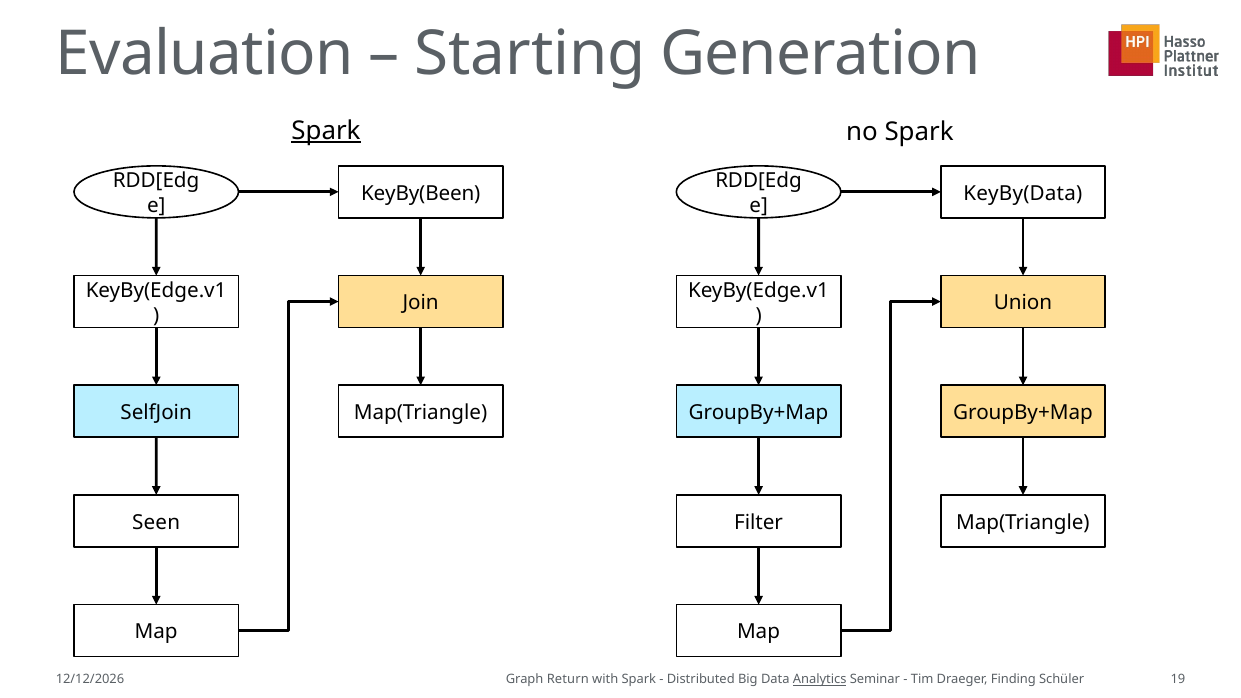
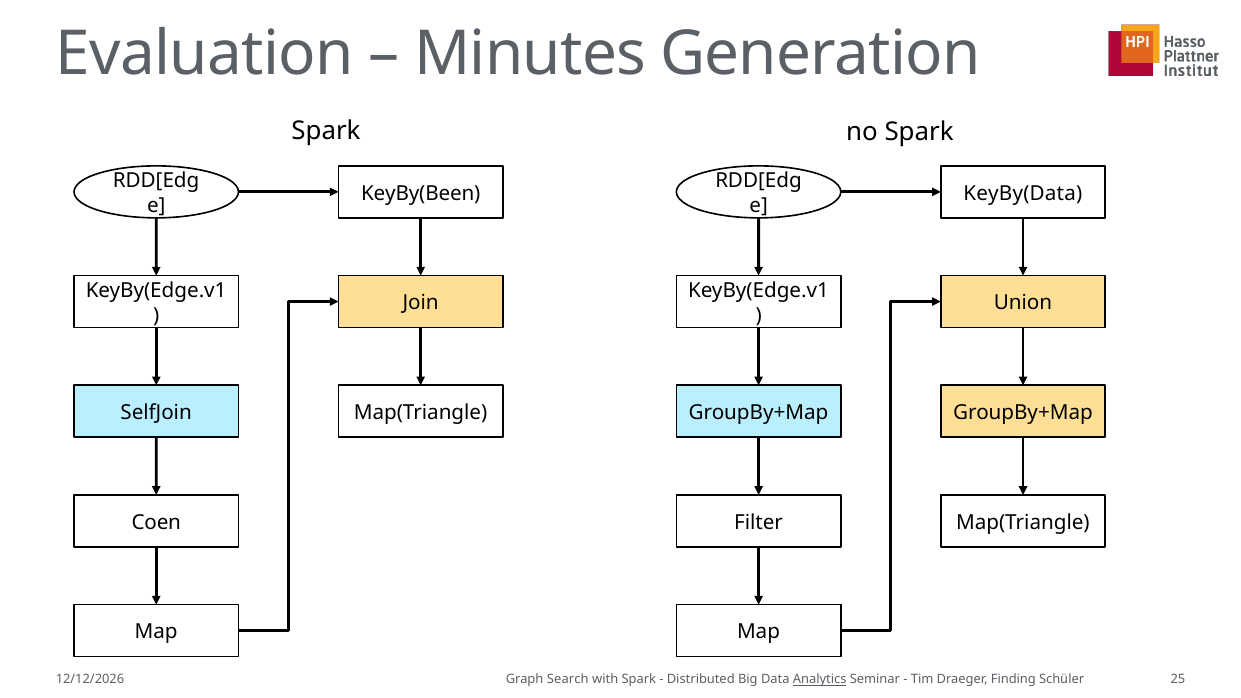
Starting: Starting -> Minutes
Spark at (326, 131) underline: present -> none
Seen: Seen -> Coen
Return: Return -> Search
19: 19 -> 25
